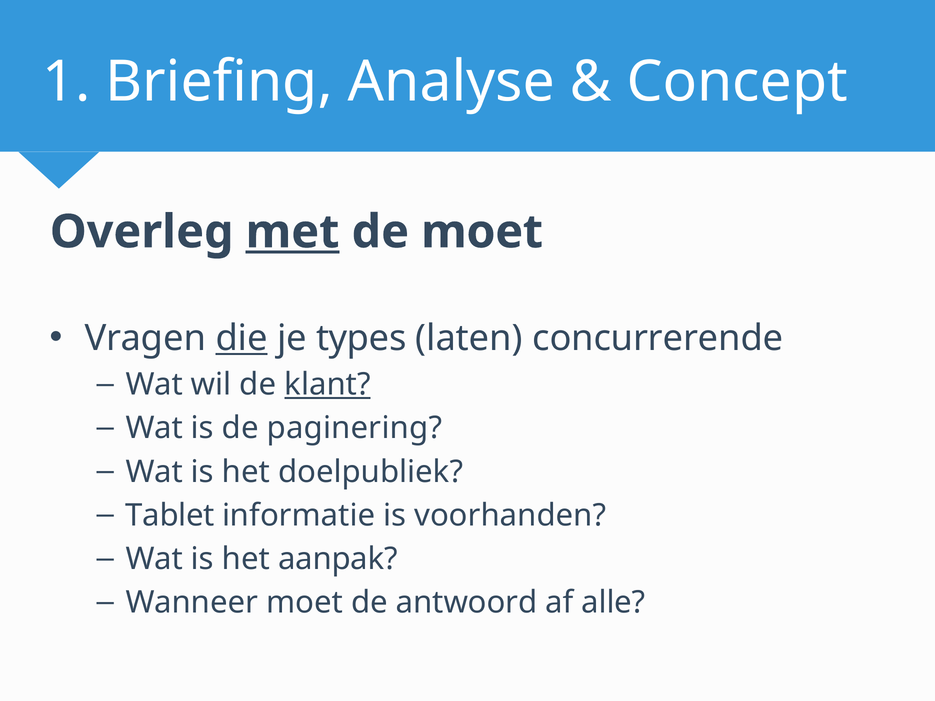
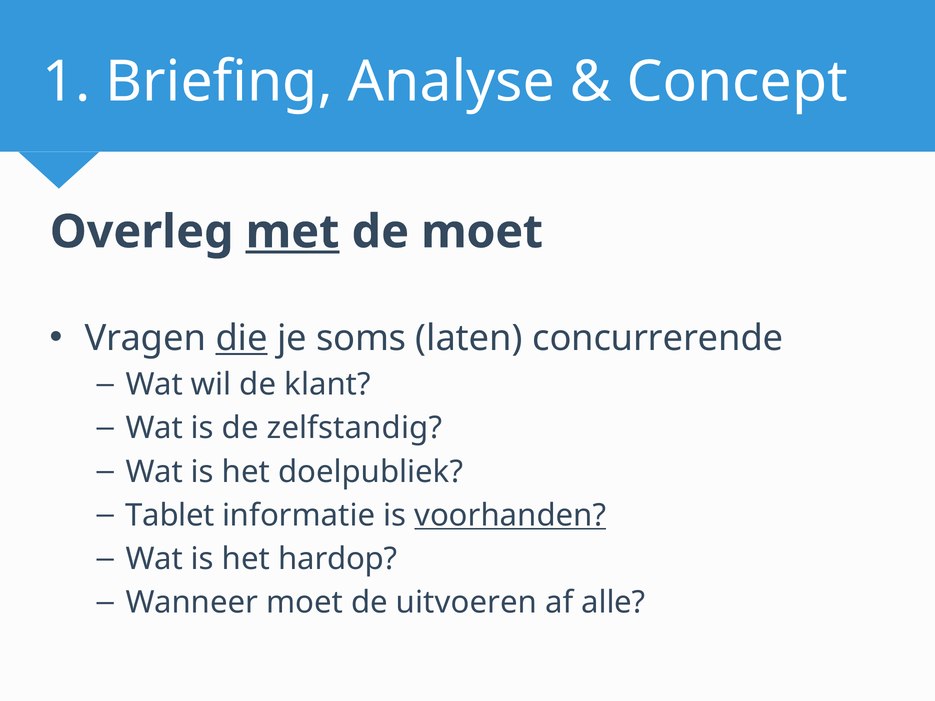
types: types -> soms
klant underline: present -> none
paginering: paginering -> zelfstandig
voorhanden underline: none -> present
aanpak: aanpak -> hardop
antwoord: antwoord -> uitvoeren
